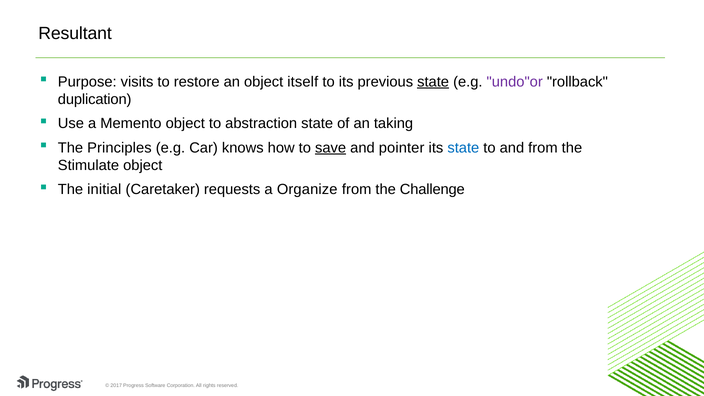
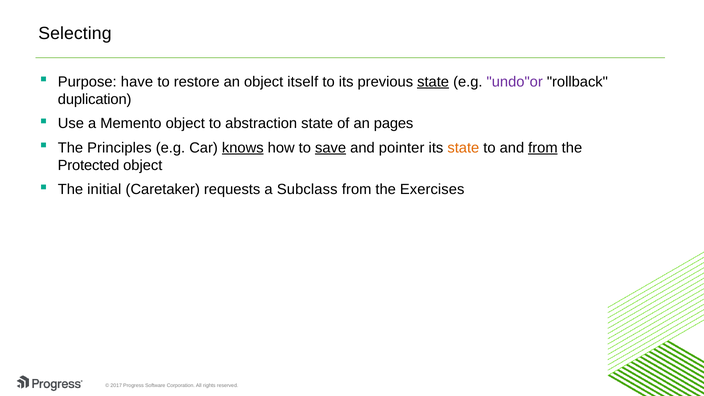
Resultant: Resultant -> Selecting
visits: visits -> have
taking: taking -> pages
knows underline: none -> present
state at (463, 148) colour: blue -> orange
from at (543, 148) underline: none -> present
Stimulate: Stimulate -> Protected
Organize: Organize -> Subclass
Challenge: Challenge -> Exercises
